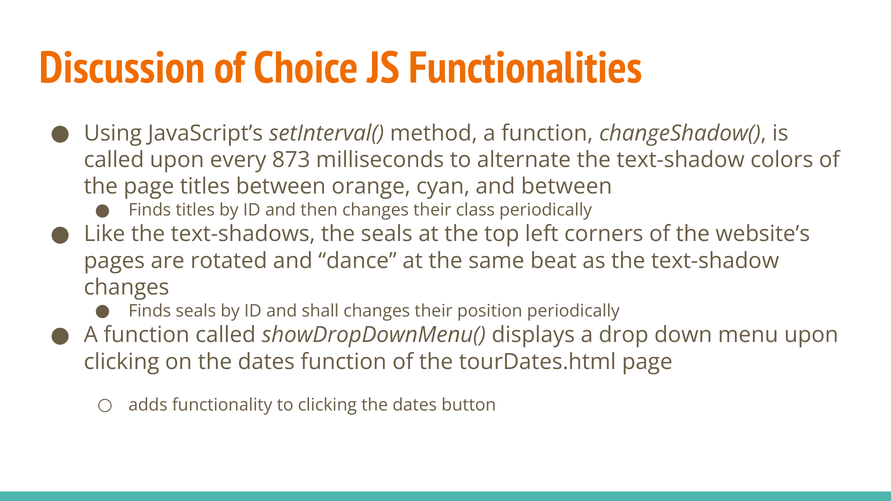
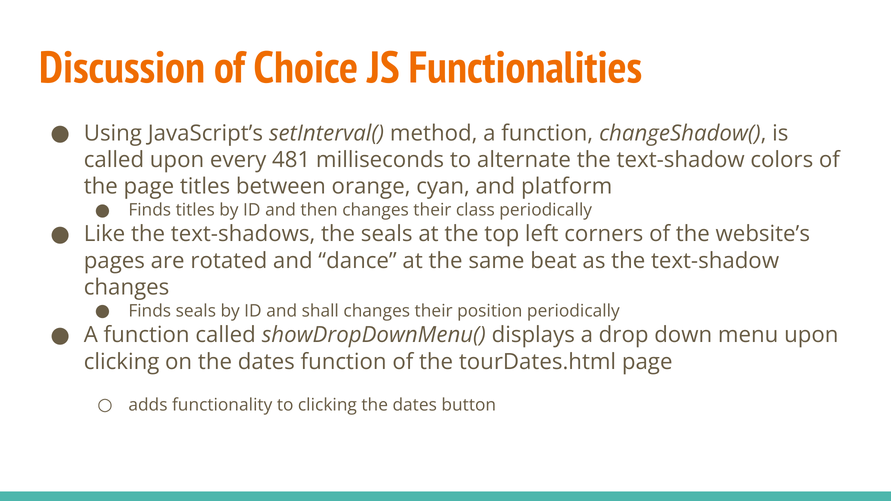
873: 873 -> 481
and between: between -> platform
